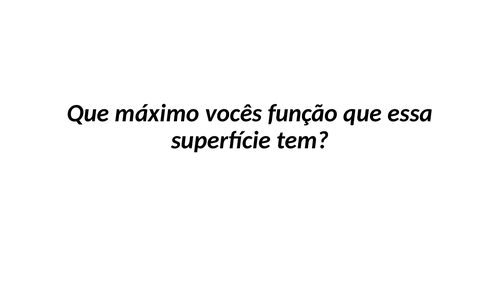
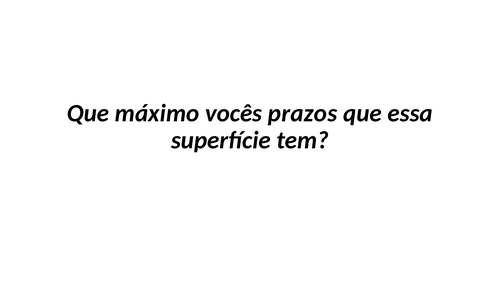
função: função -> prazos
